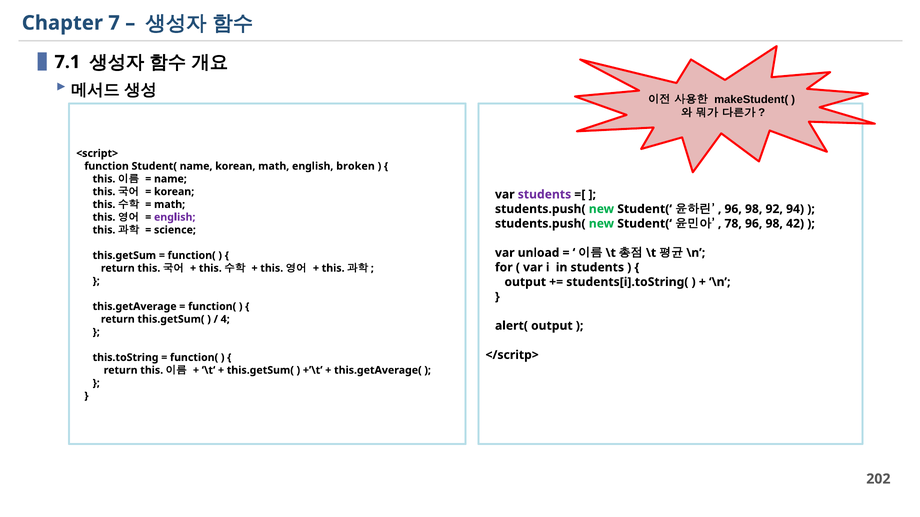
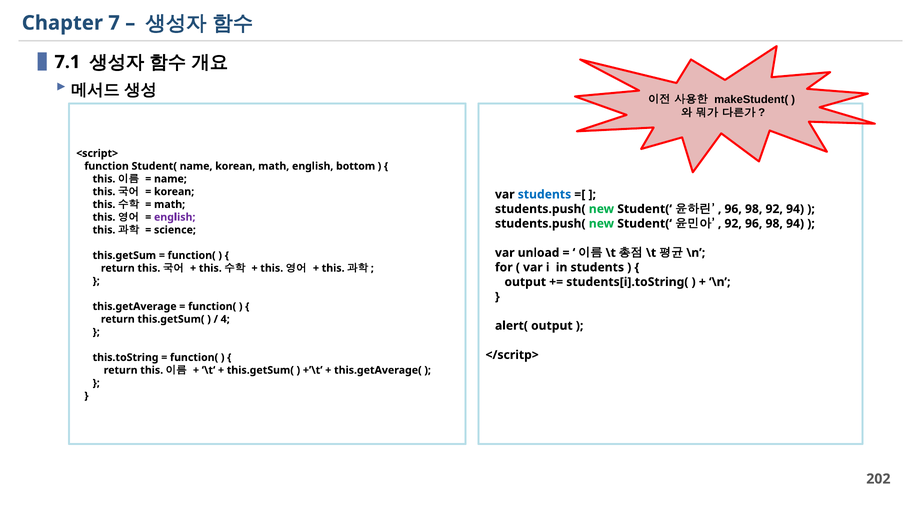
broken: broken -> bottom
students at (544, 195) colour: purple -> blue
78 at (733, 224): 78 -> 92
98 42: 42 -> 94
